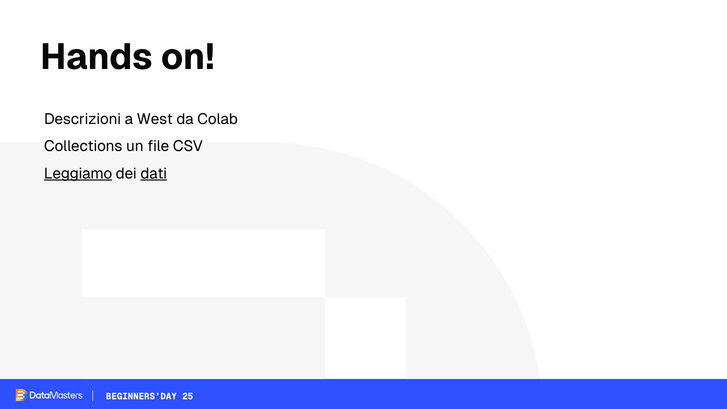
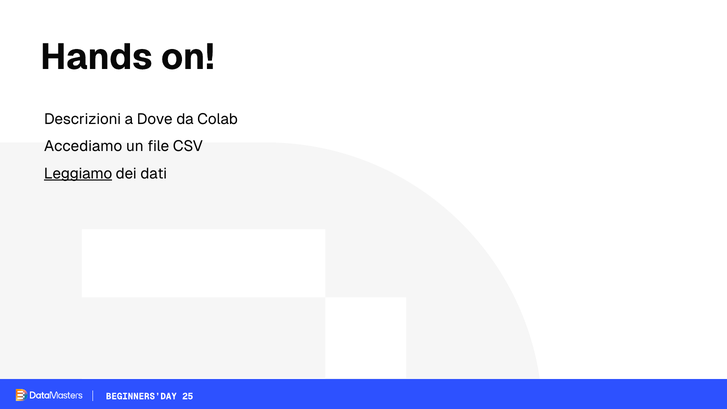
West: West -> Dove
Collections: Collections -> Accediamo
dati underline: present -> none
